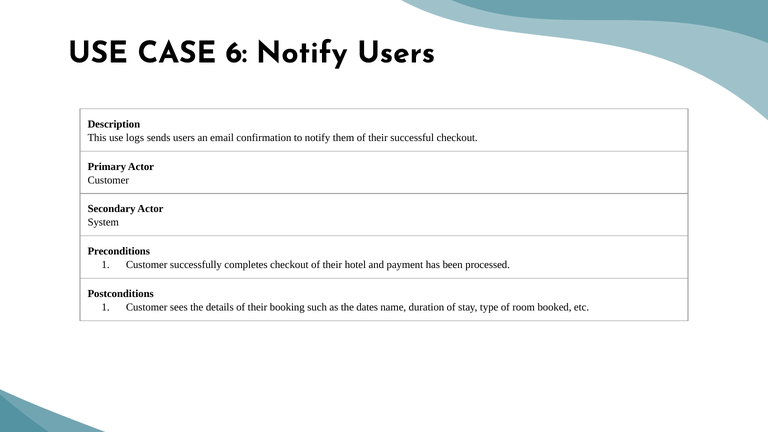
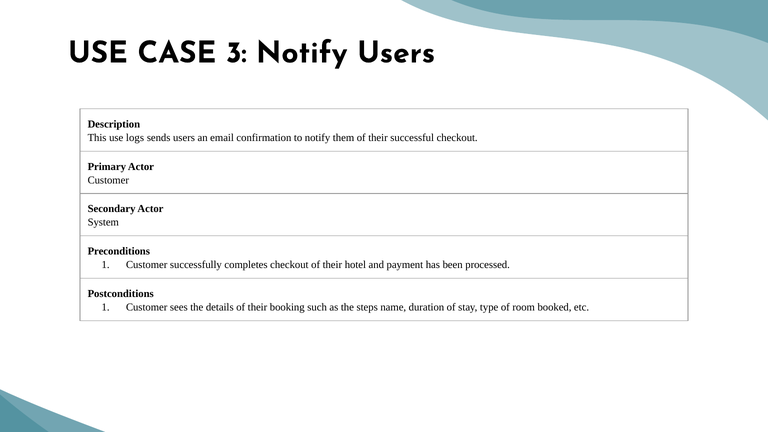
6: 6 -> 3
dates: dates -> steps
